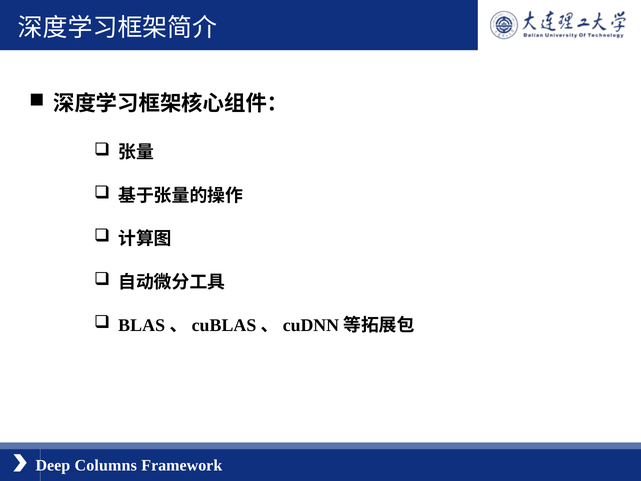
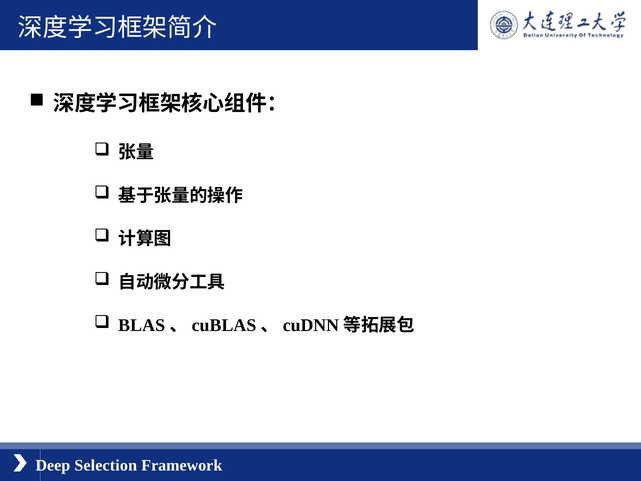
Columns: Columns -> Selection
